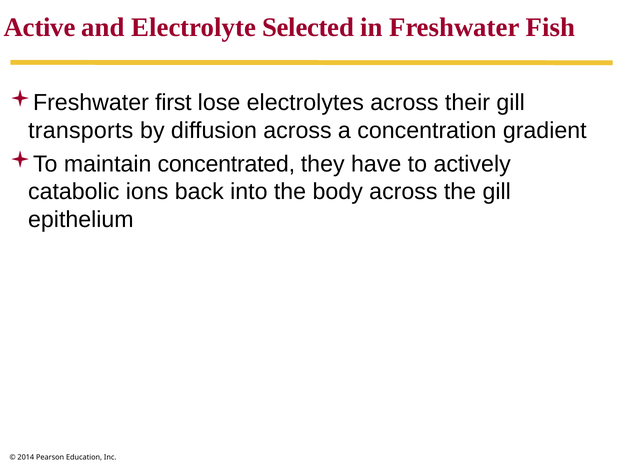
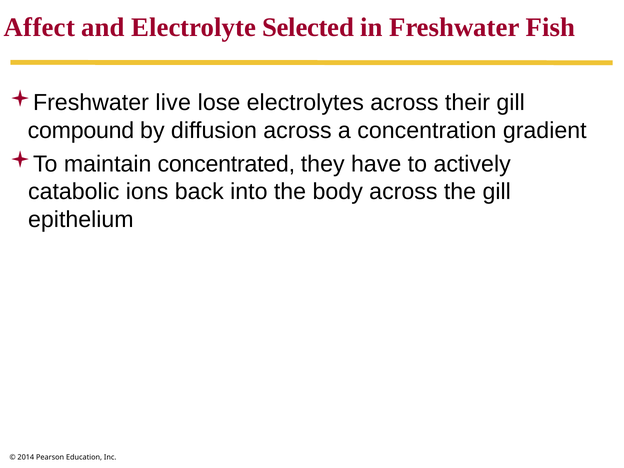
Active: Active -> Affect
first: first -> live
transports: transports -> compound
